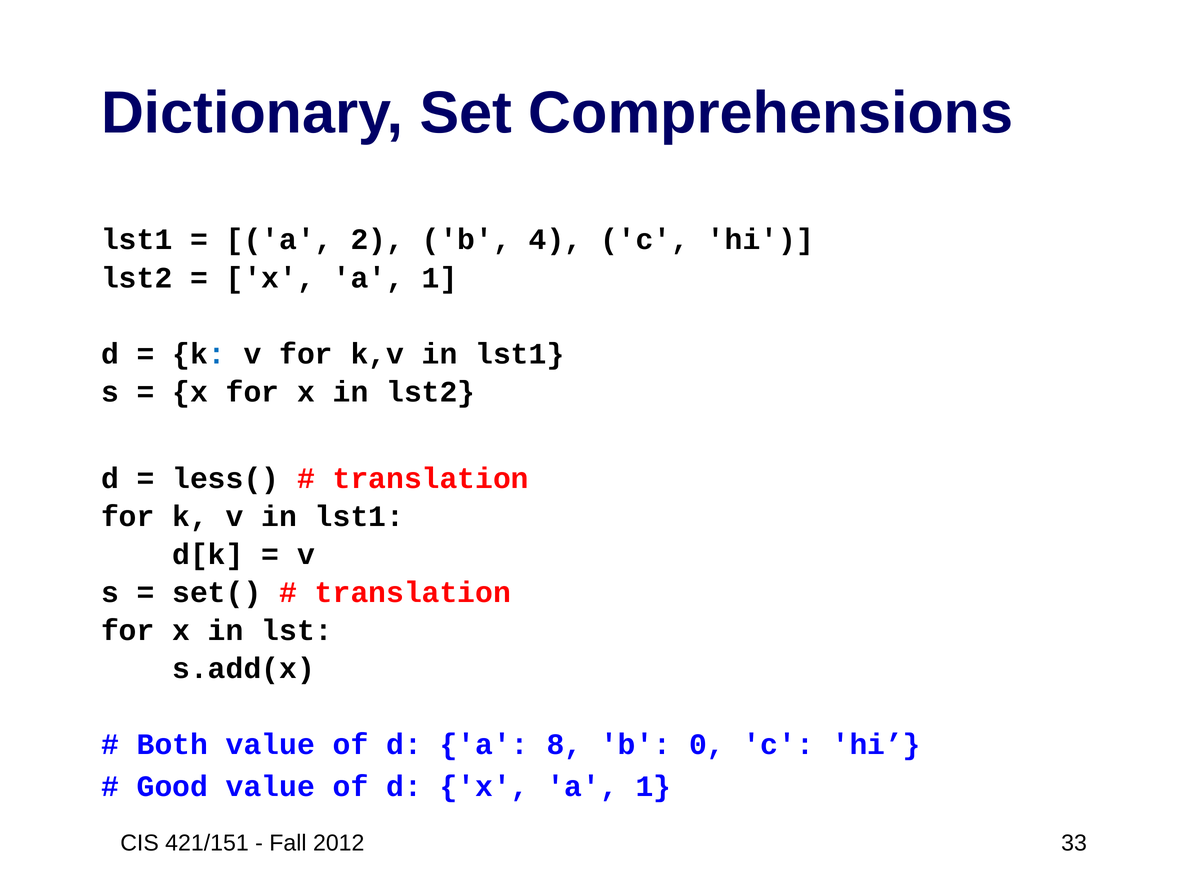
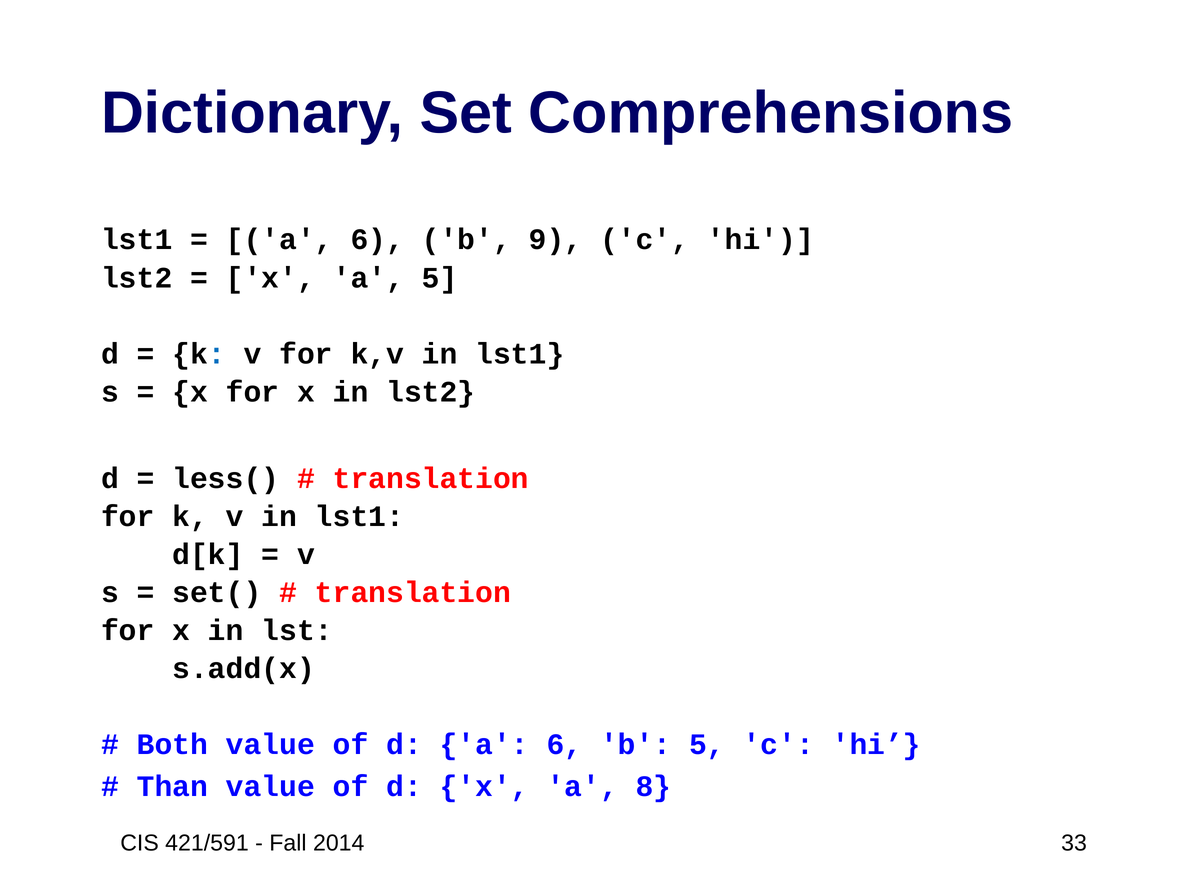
2 at (377, 240): 2 -> 6
4: 4 -> 9
1 at (440, 278): 1 -> 5
d a 8: 8 -> 6
b 0: 0 -> 5
Good: Good -> Than
d x a 1: 1 -> 8
421/151: 421/151 -> 421/591
2012: 2012 -> 2014
